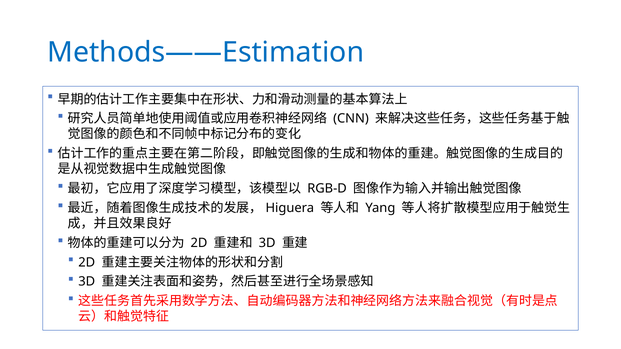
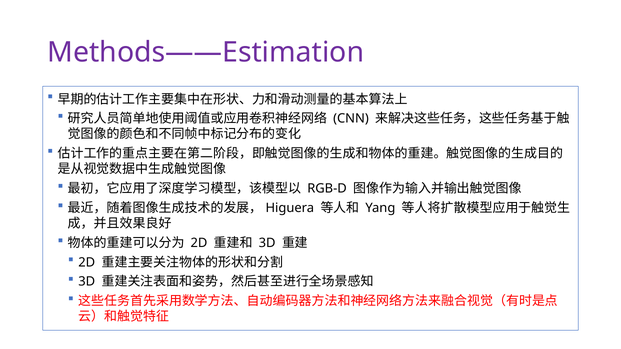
Methods——Estimation colour: blue -> purple
